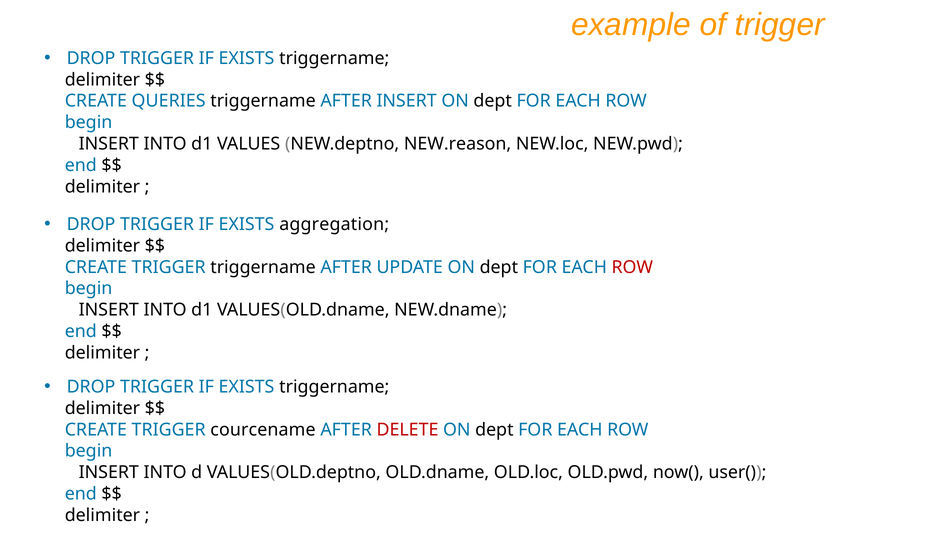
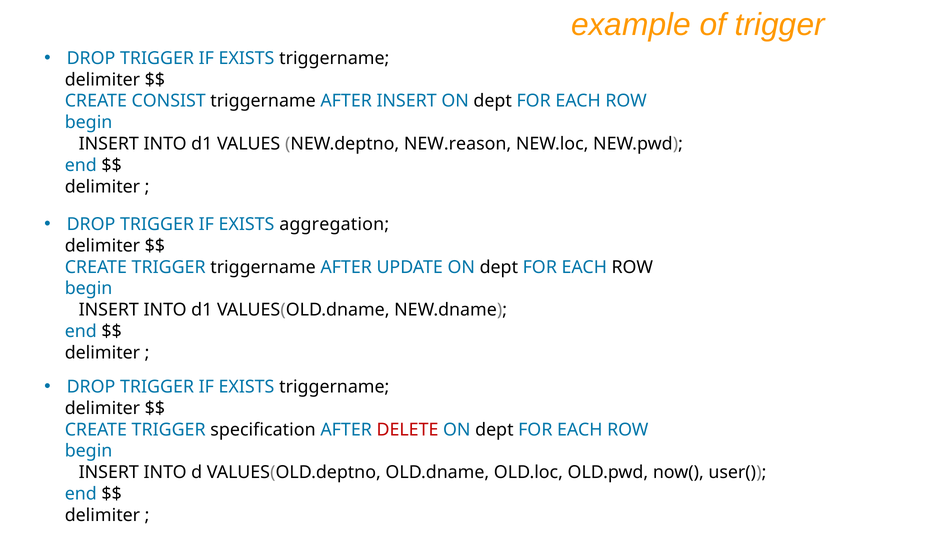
QUERIES: QUERIES -> CONSIST
ROW at (632, 267) colour: red -> black
courcename: courcename -> specification
